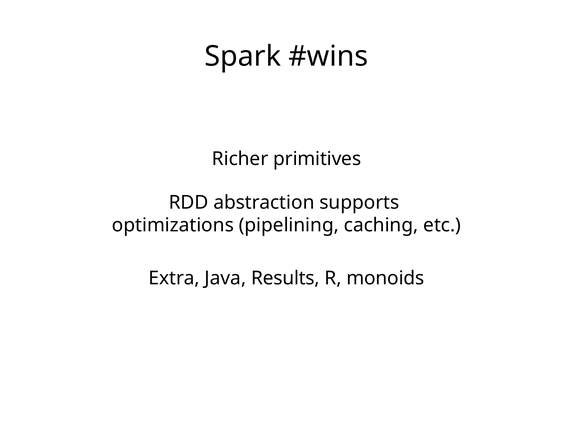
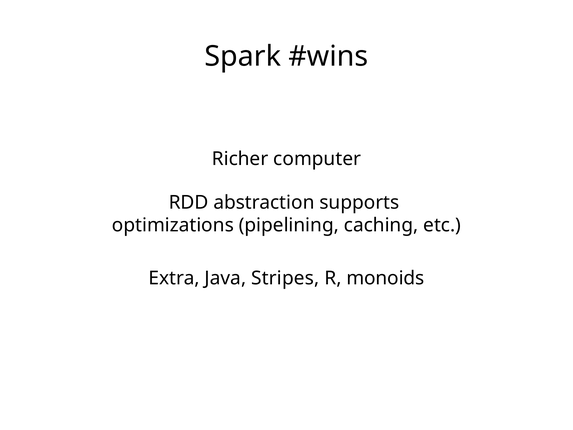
primitives: primitives -> computer
Results: Results -> Stripes
